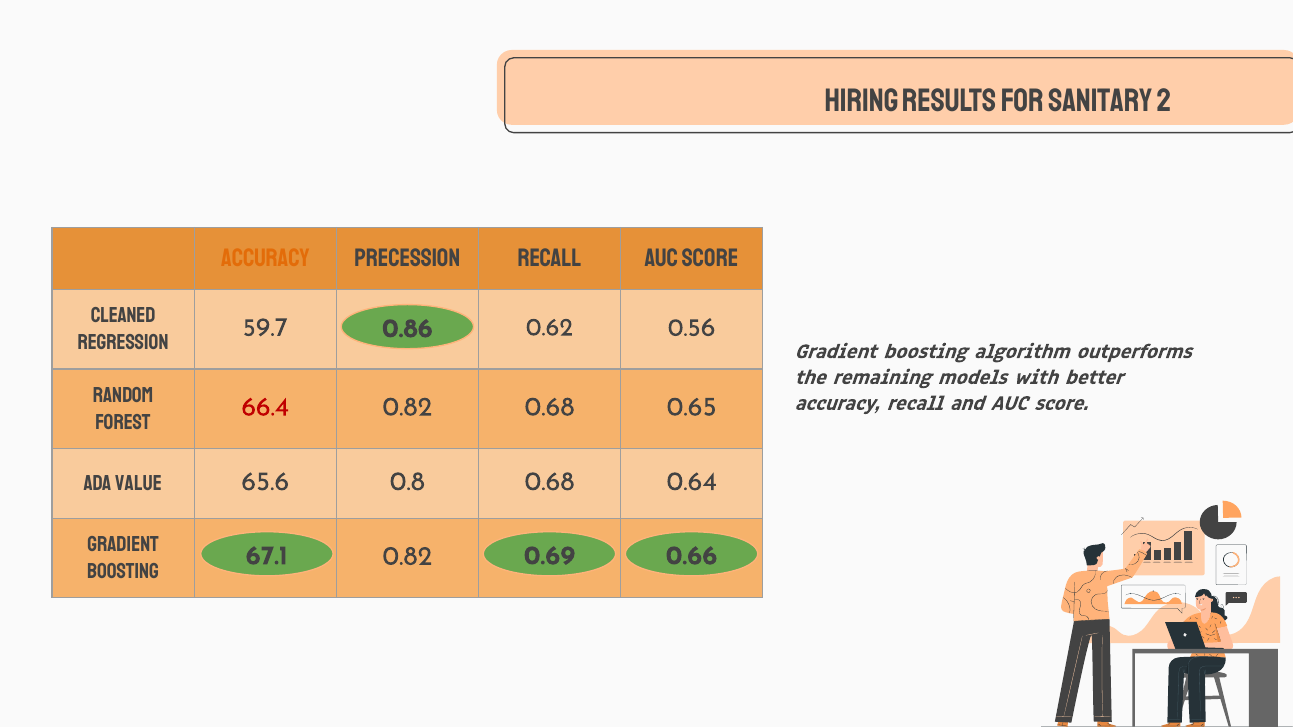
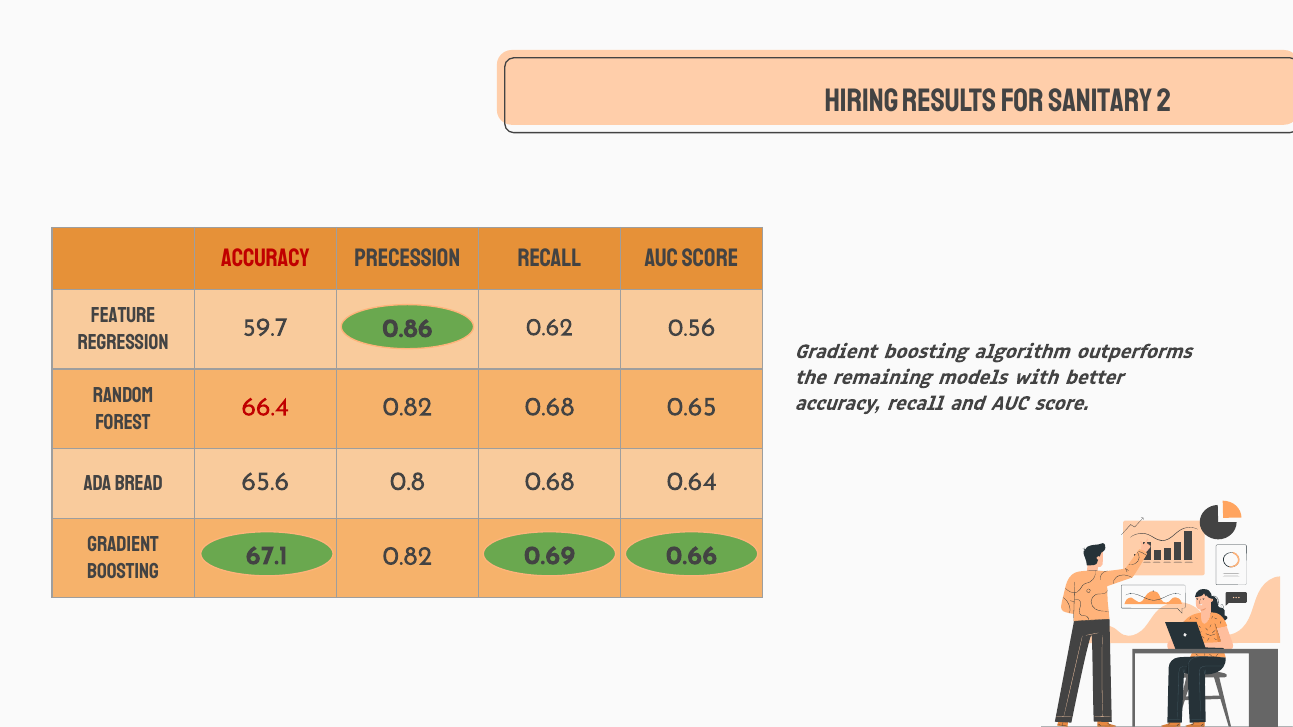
Accuracy at (265, 258) colour: orange -> red
Cleaned: Cleaned -> Feature
value: value -> bread
